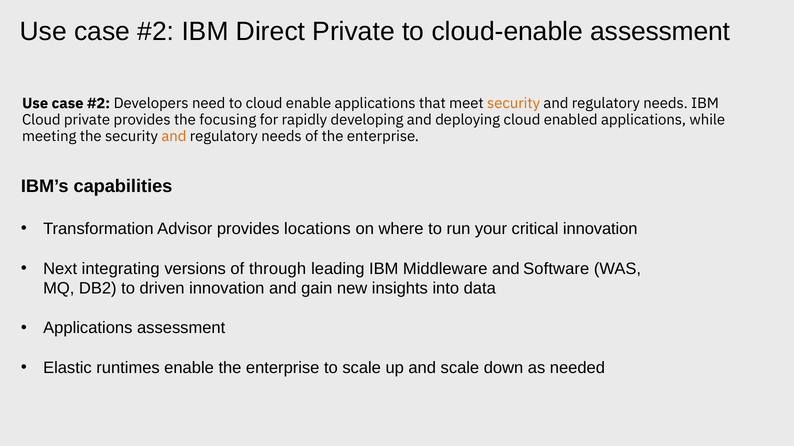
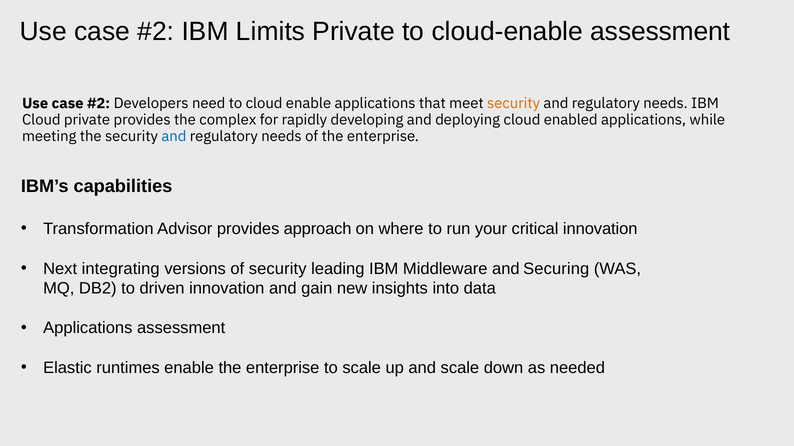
Direct: Direct -> Limits
focusing: focusing -> complex
and at (174, 137) colour: orange -> blue
locations: locations -> approach
of through: through -> security
Software: Software -> Securing
